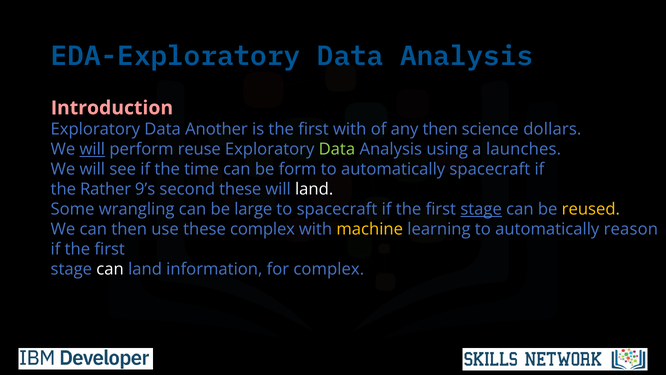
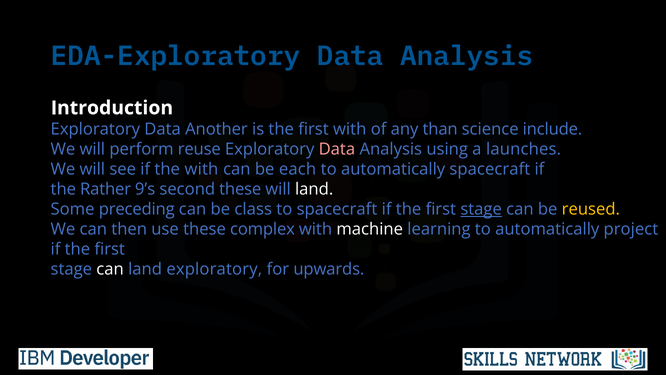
Introduction colour: pink -> white
any then: then -> than
dollars: dollars -> include
will at (92, 149) underline: present -> none
Data at (337, 149) colour: light green -> pink
the time: time -> with
form: form -> each
wrangling: wrangling -> preceding
large: large -> class
machine colour: yellow -> white
reason: reason -> project
land information: information -> exploratory
for complex: complex -> upwards
